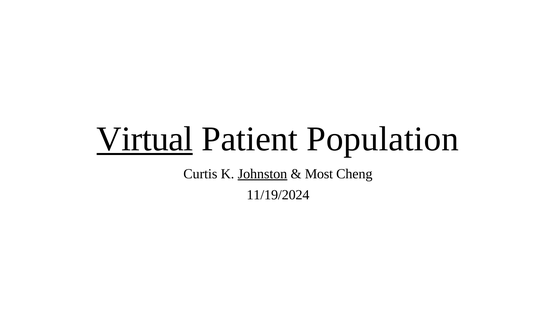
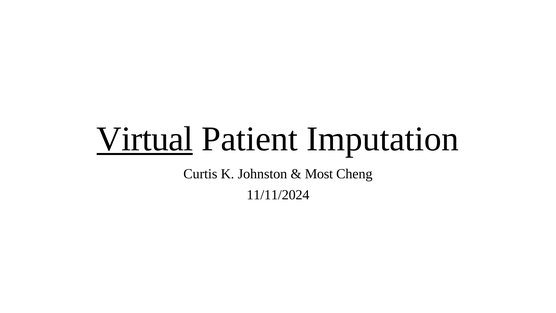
Population: Population -> Imputation
Johnston underline: present -> none
11/19/2024: 11/19/2024 -> 11/11/2024
